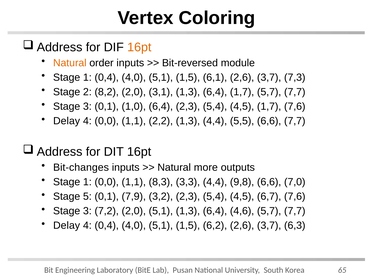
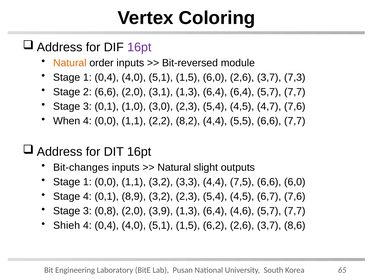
16pt at (139, 47) colour: orange -> purple
1,5 6,1: 6,1 -> 6,0
2 8,2: 8,2 -> 6,6
6,4 1,7: 1,7 -> 6,4
1,0 6,4: 6,4 -> 3,0
4,5 1,7: 1,7 -> 4,7
Delay at (67, 121): Delay -> When
2,2 1,3: 1,3 -> 8,2
more: more -> slight
1,1 8,3: 8,3 -> 3,2
9,8: 9,8 -> 7,5
6,6 7,0: 7,0 -> 6,0
Stage 5: 5 -> 4
7,9: 7,9 -> 8,9
7,2: 7,2 -> 0,8
2,0 5,1: 5,1 -> 3,9
Delay at (67, 225): Delay -> Shieh
6,3: 6,3 -> 8,6
